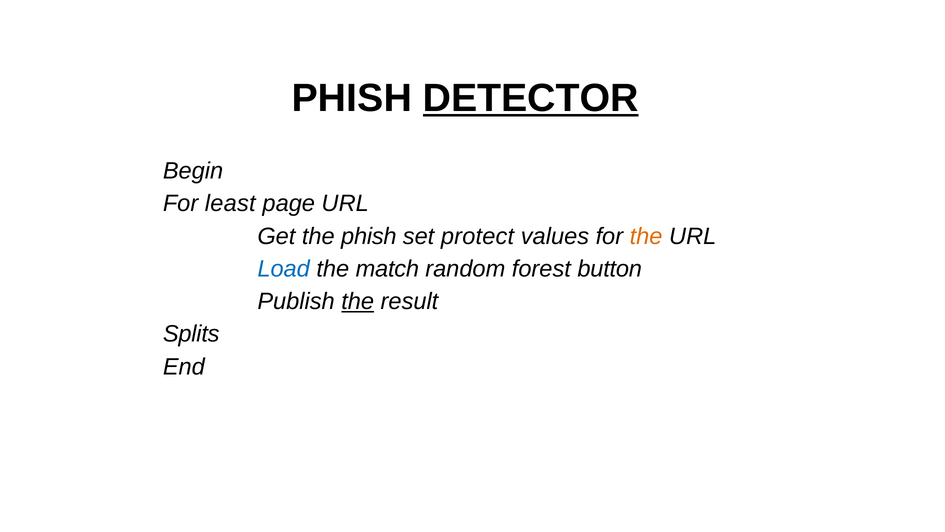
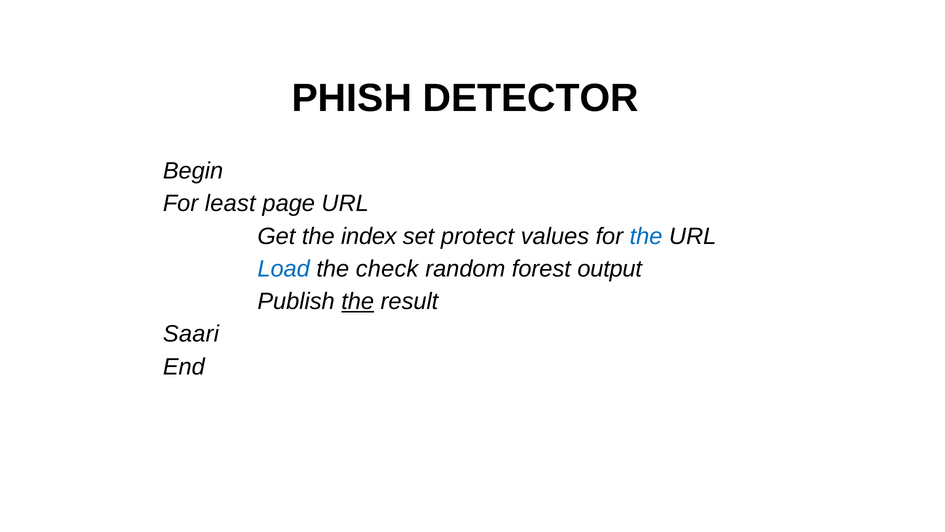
DETECTOR underline: present -> none
the phish: phish -> index
the at (646, 236) colour: orange -> blue
match: match -> check
button: button -> output
Splits: Splits -> Saari
